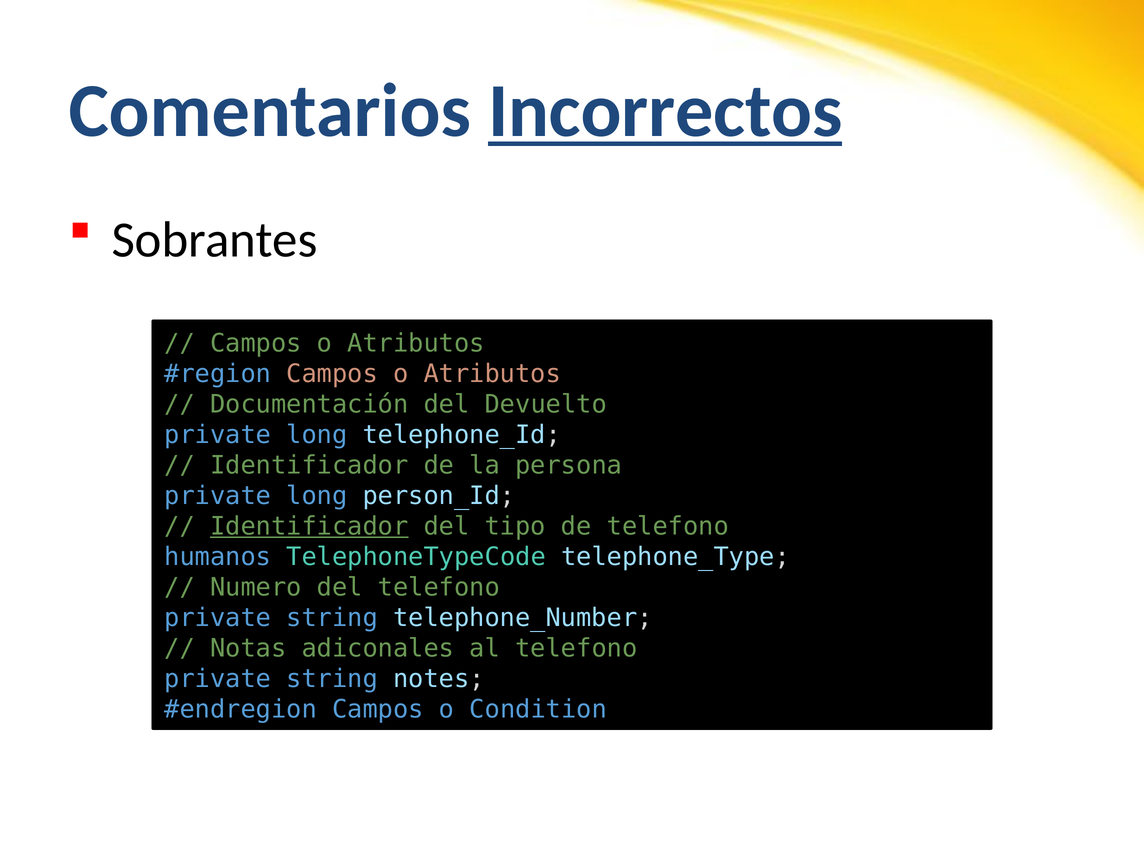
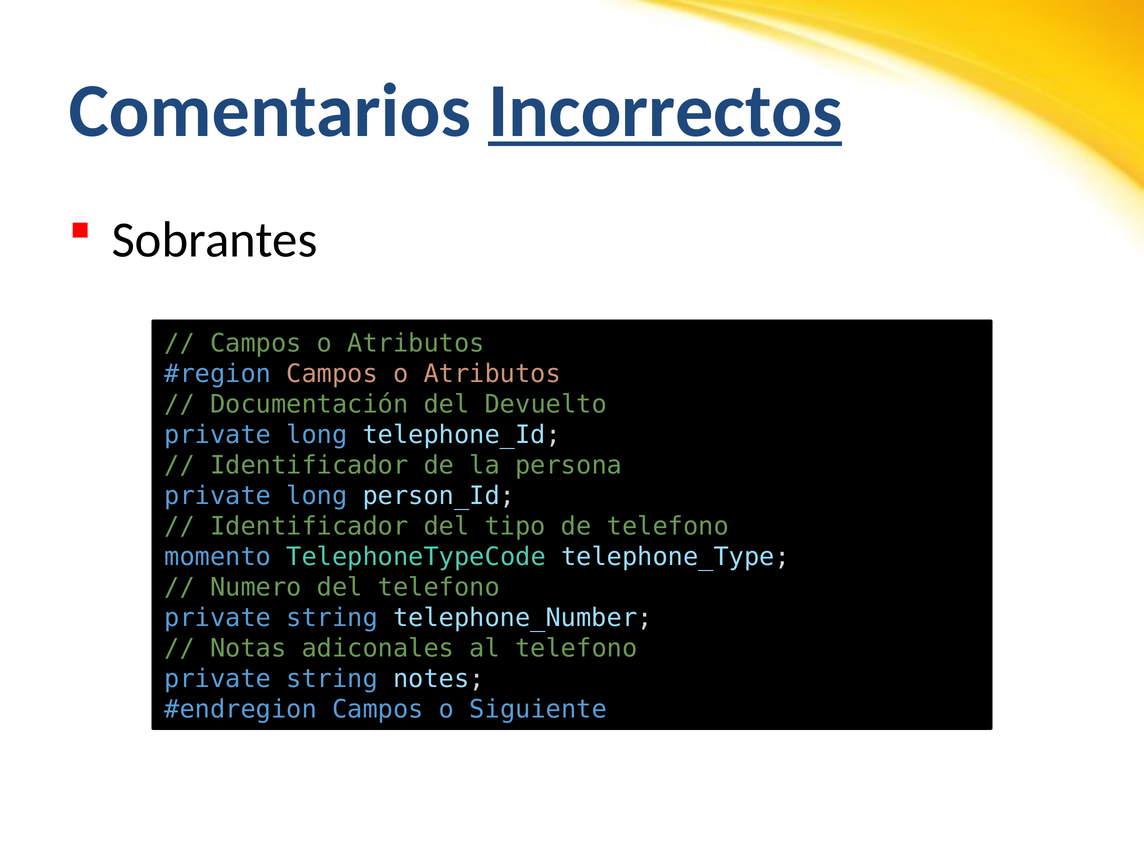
Identificador at (309, 527) underline: present -> none
humanos: humanos -> momento
Condition: Condition -> Siguiente
